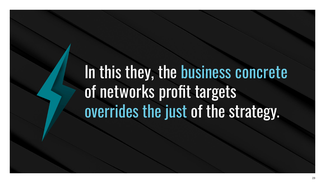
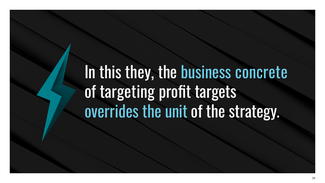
networks: networks -> targeting
just: just -> unit
